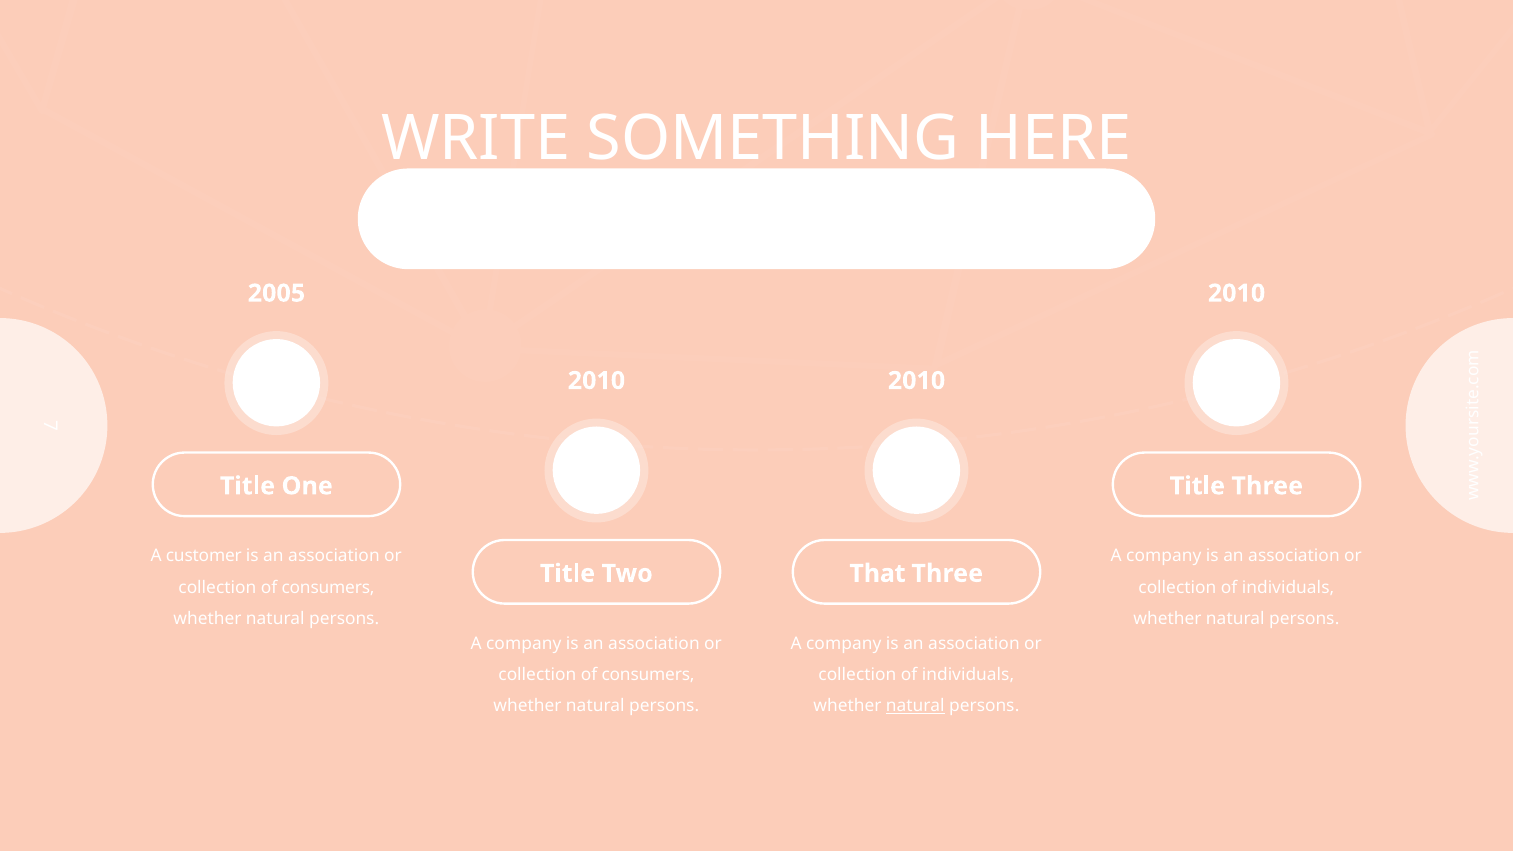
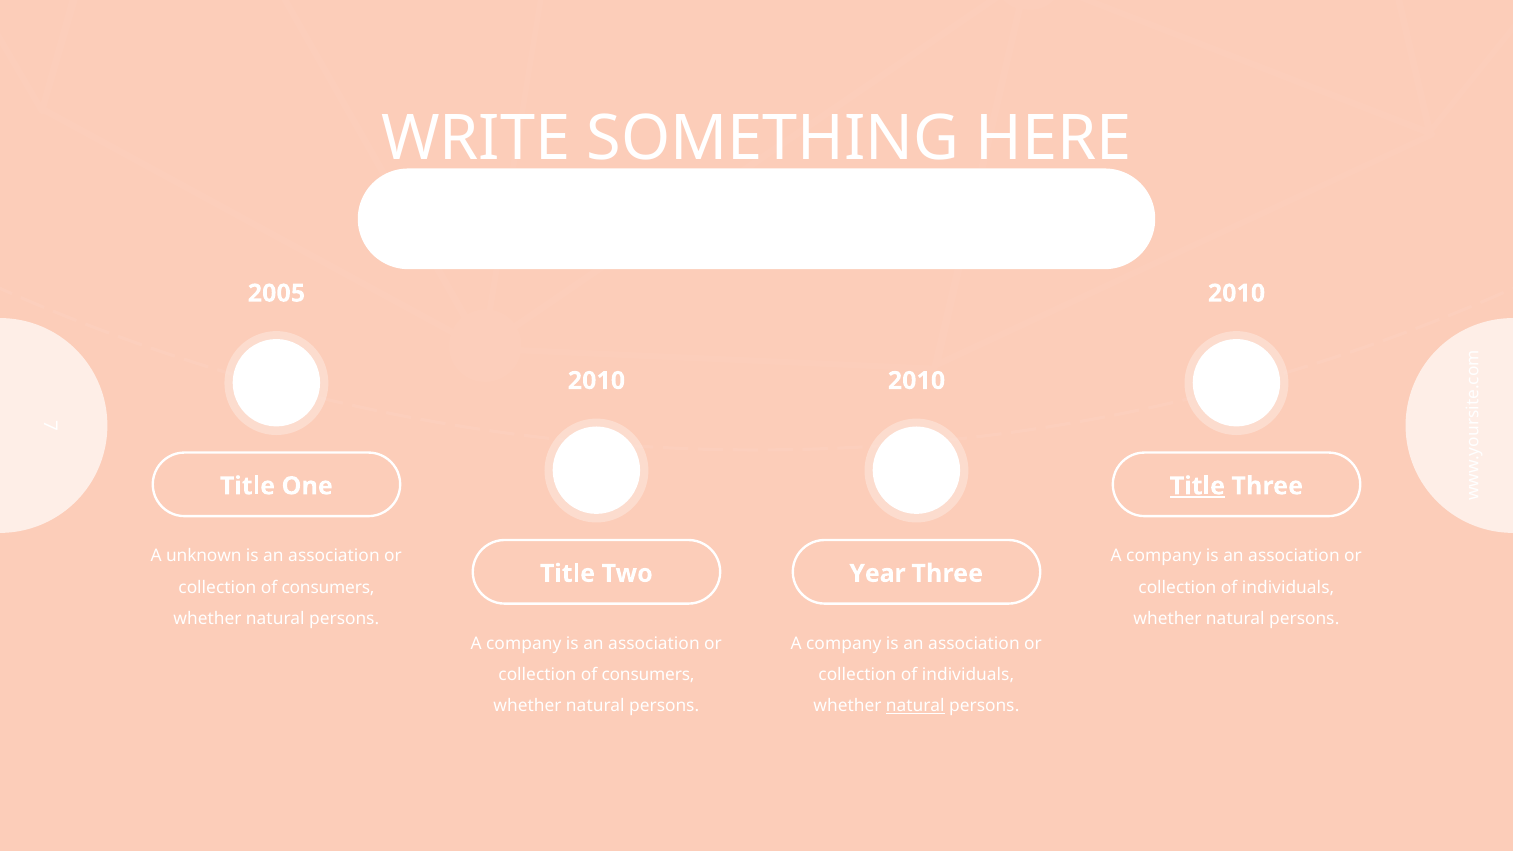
Title at (1197, 486) underline: none -> present
customer: customer -> unknown
That: That -> Year
